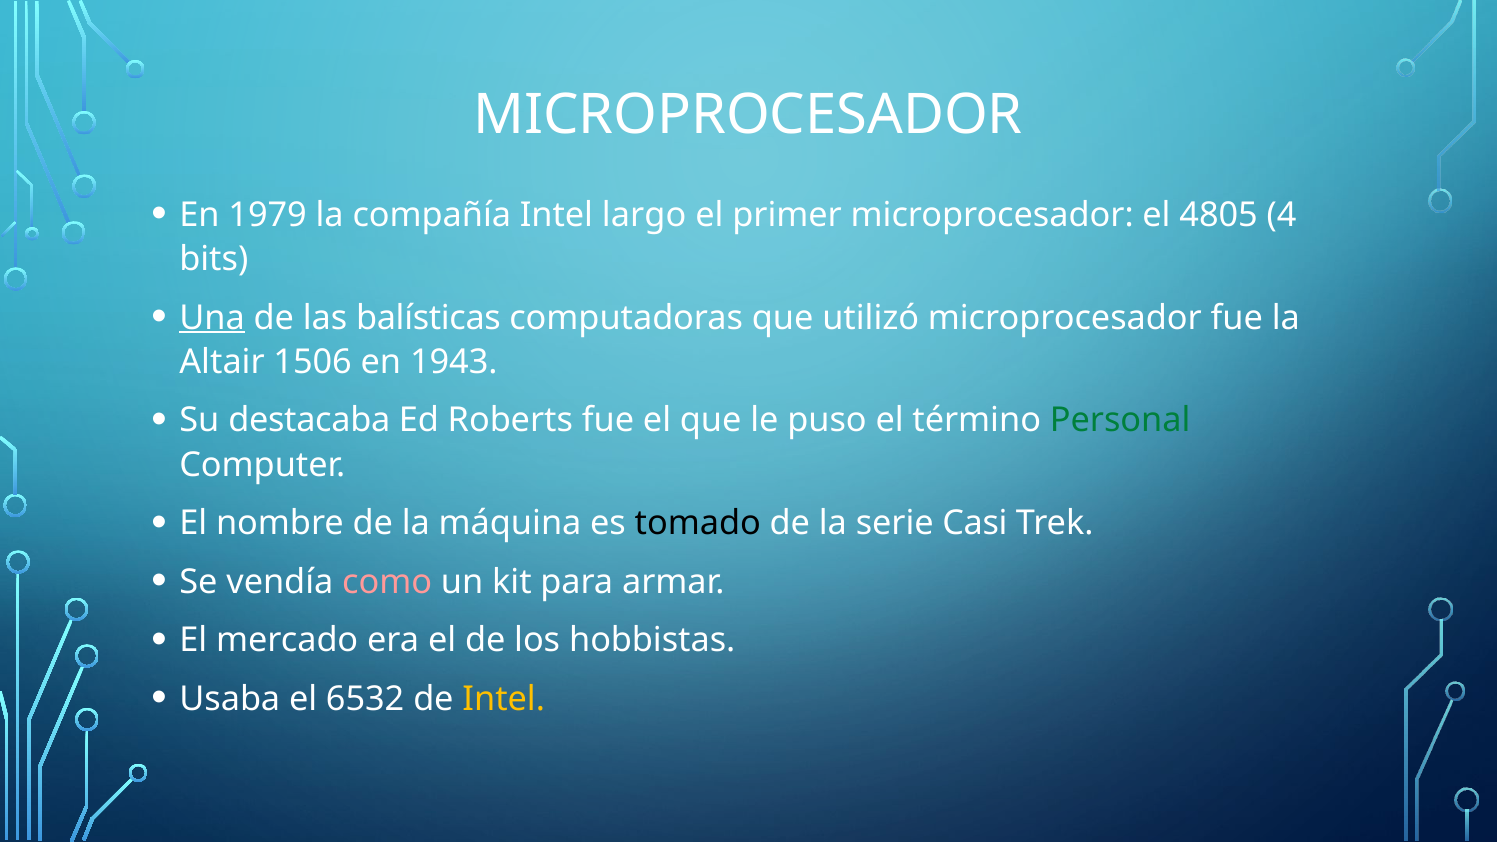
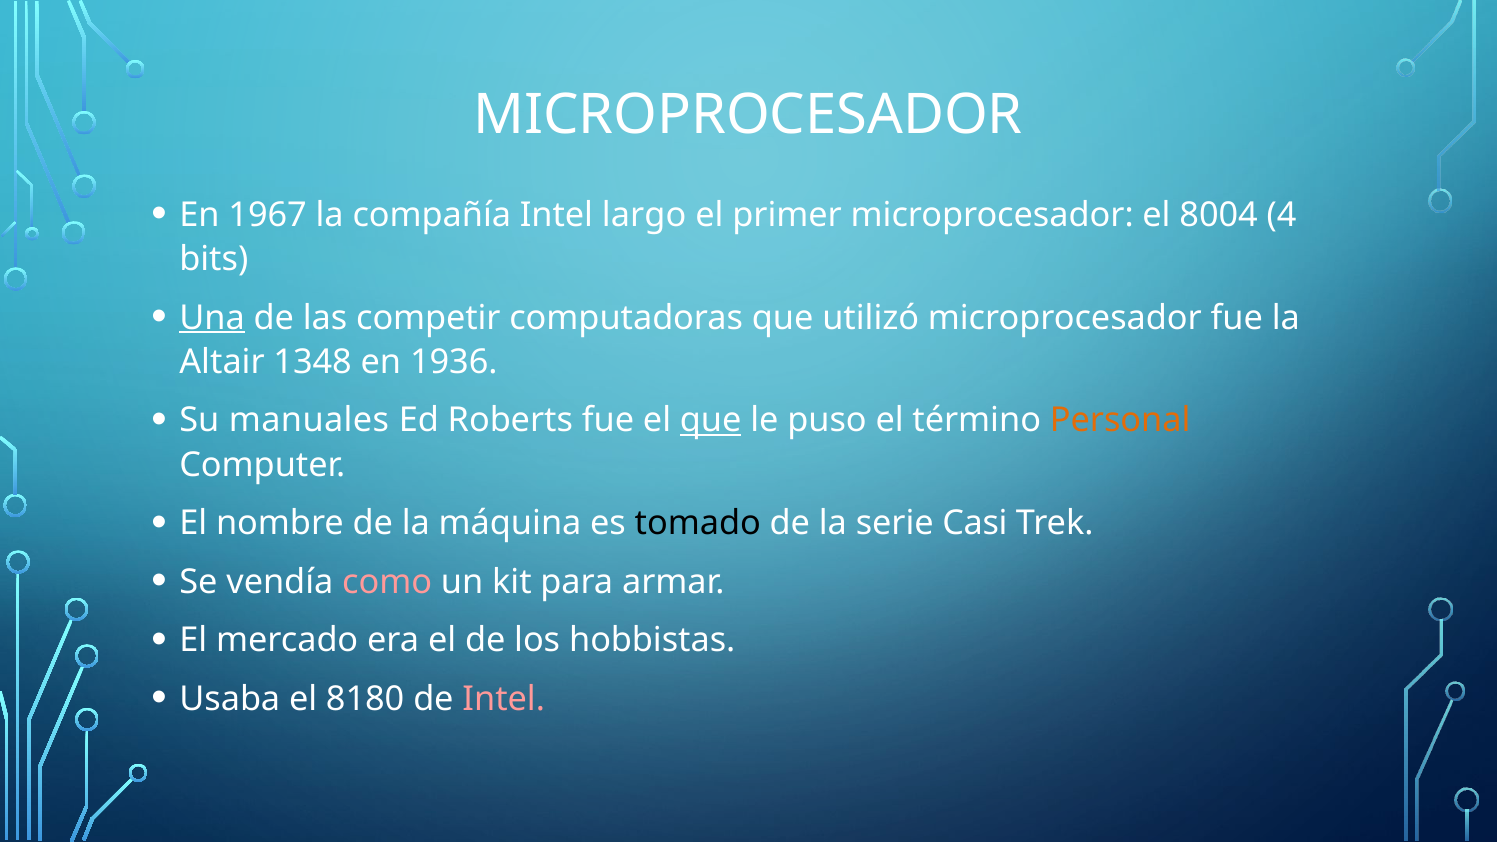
1979: 1979 -> 1967
4805: 4805 -> 8004
balísticas: balísticas -> competir
1506: 1506 -> 1348
1943: 1943 -> 1936
destacaba: destacaba -> manuales
que at (711, 421) underline: none -> present
Personal colour: green -> orange
6532: 6532 -> 8180
Intel at (504, 699) colour: yellow -> pink
